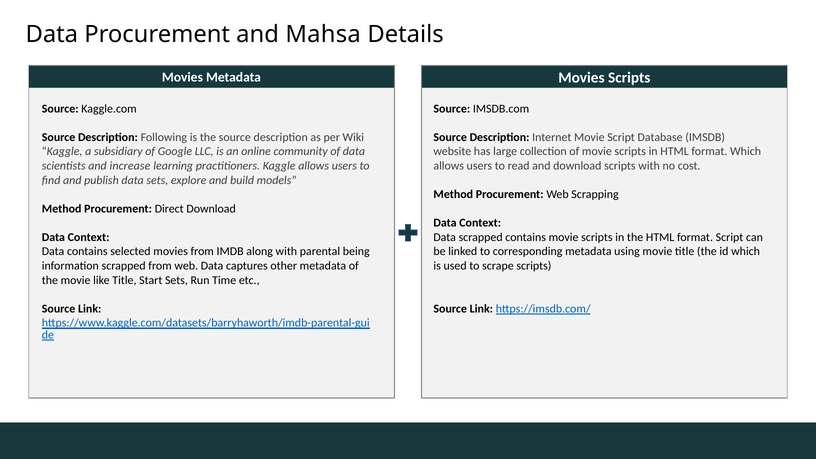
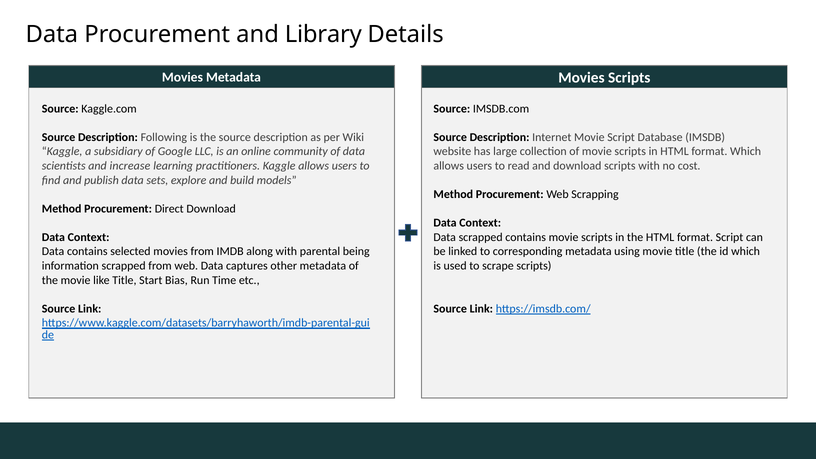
Mahsa: Mahsa -> Library
Start Sets: Sets -> Bias
